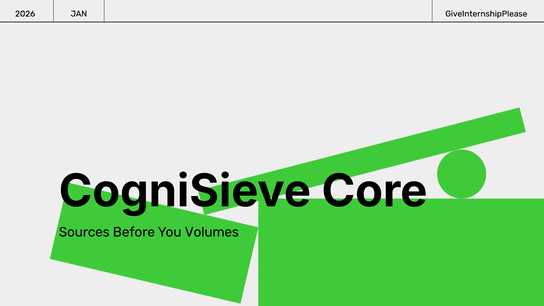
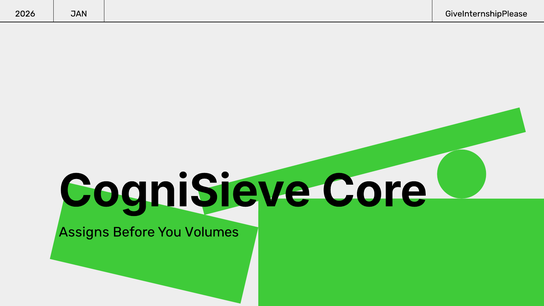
Sources: Sources -> Assigns
